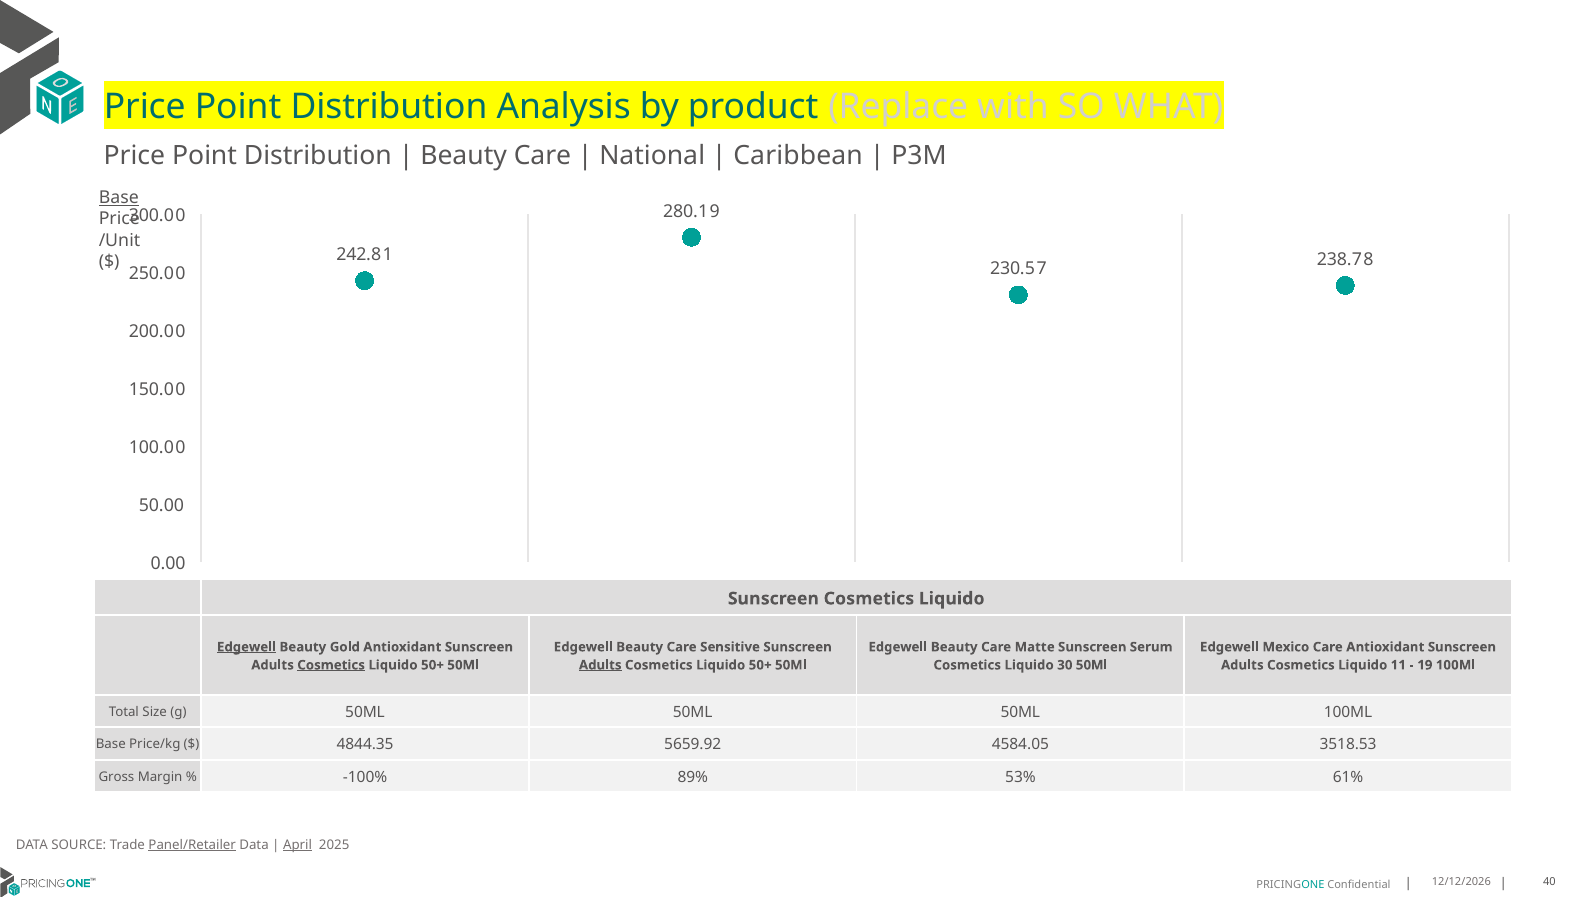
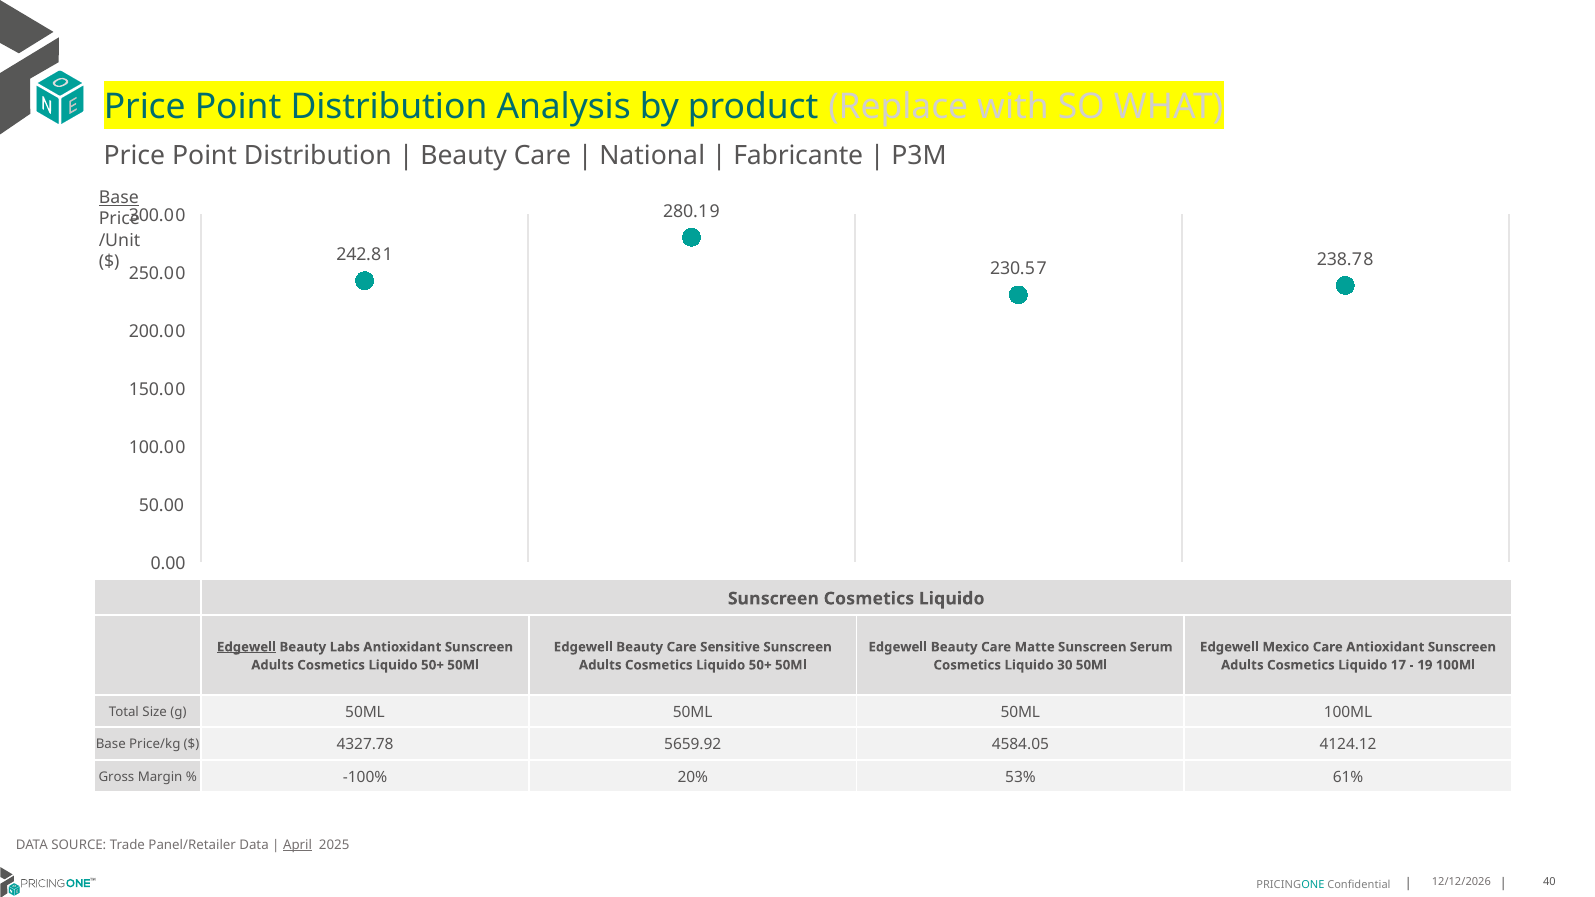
Caribbean: Caribbean -> Fabricante
Gold: Gold -> Labs
Cosmetics at (331, 665) underline: present -> none
Adults at (600, 665) underline: present -> none
11: 11 -> 17
4844.35: 4844.35 -> 4327.78
3518.53: 3518.53 -> 4124.12
89%: 89% -> 20%
Panel/Retailer underline: present -> none
